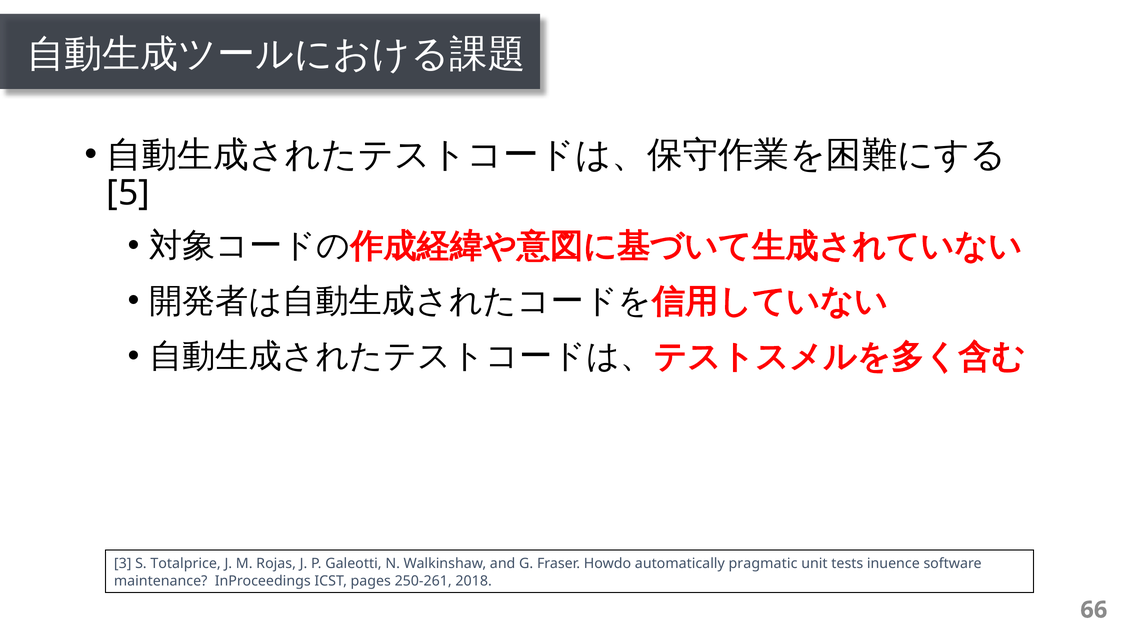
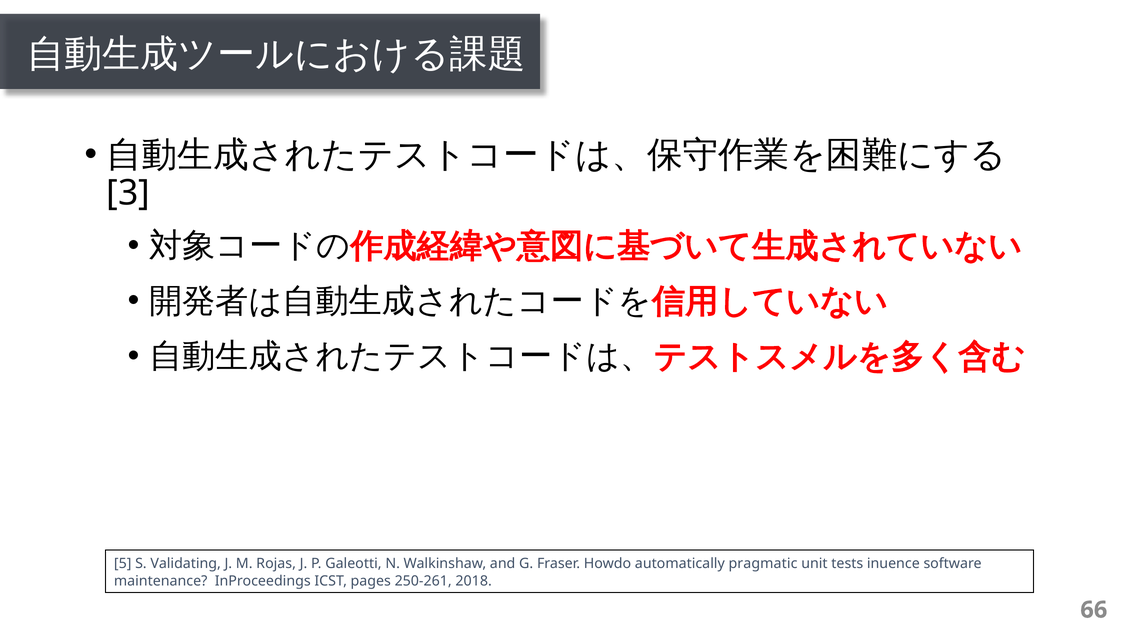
5: 5 -> 3
3: 3 -> 5
Totalprice: Totalprice -> Validating
